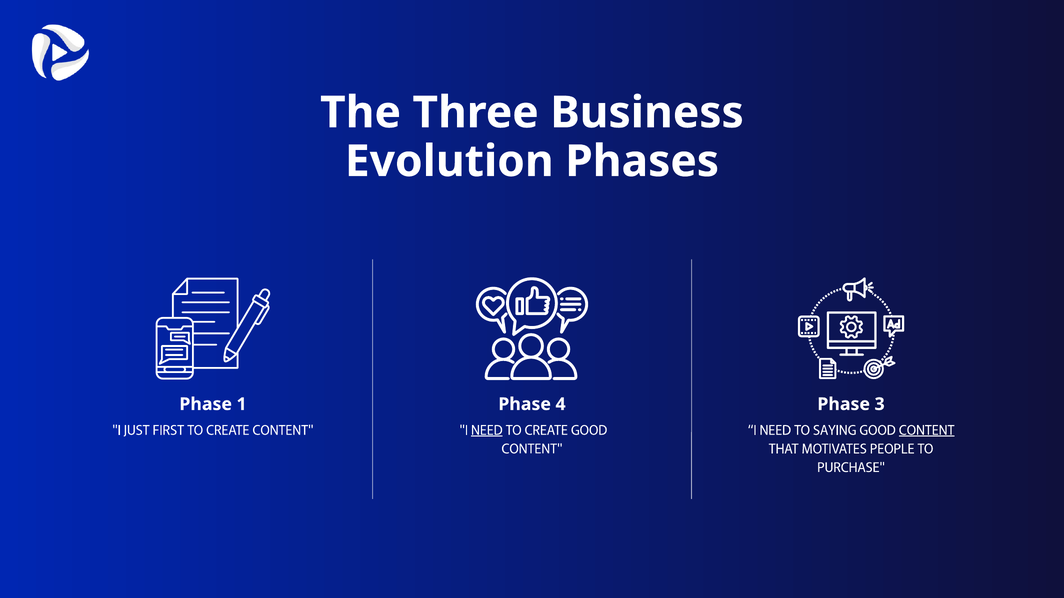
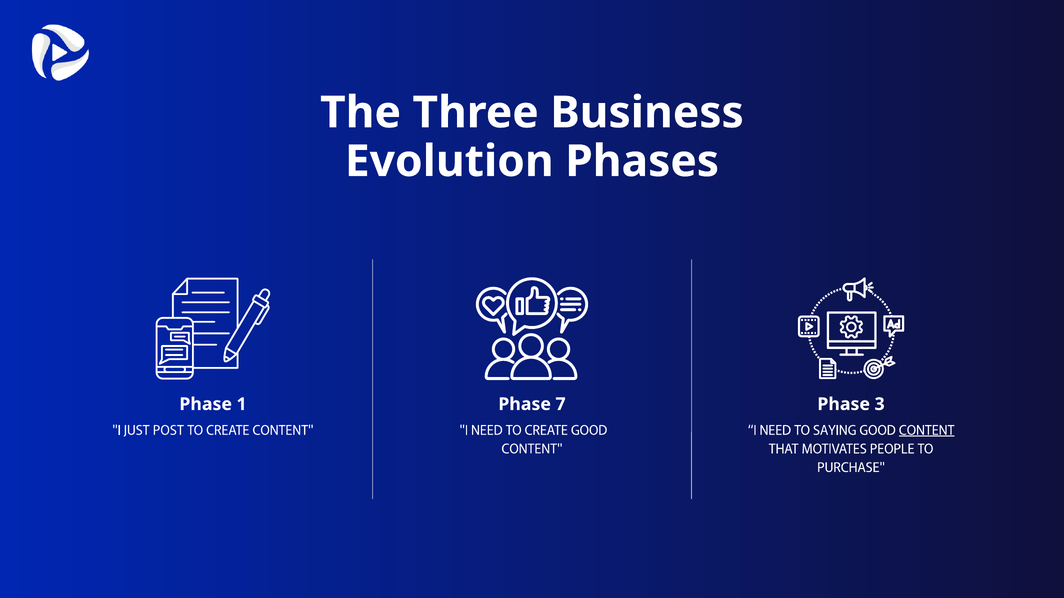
4: 4 -> 7
FIRST: FIRST -> POST
NEED at (487, 431) underline: present -> none
